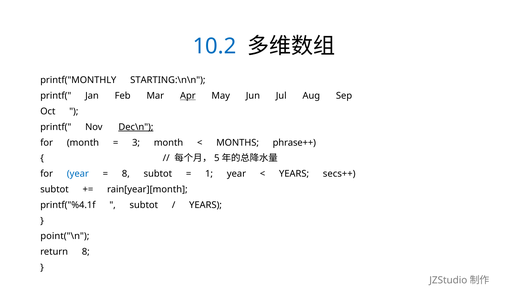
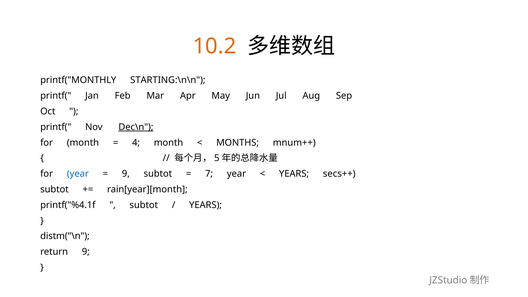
10.2 colour: blue -> orange
Apr underline: present -> none
3: 3 -> 4
phrase++: phrase++ -> mnum++
8 at (126, 174): 8 -> 9
1: 1 -> 7
point("\n: point("\n -> distm("\n
return 8: 8 -> 9
